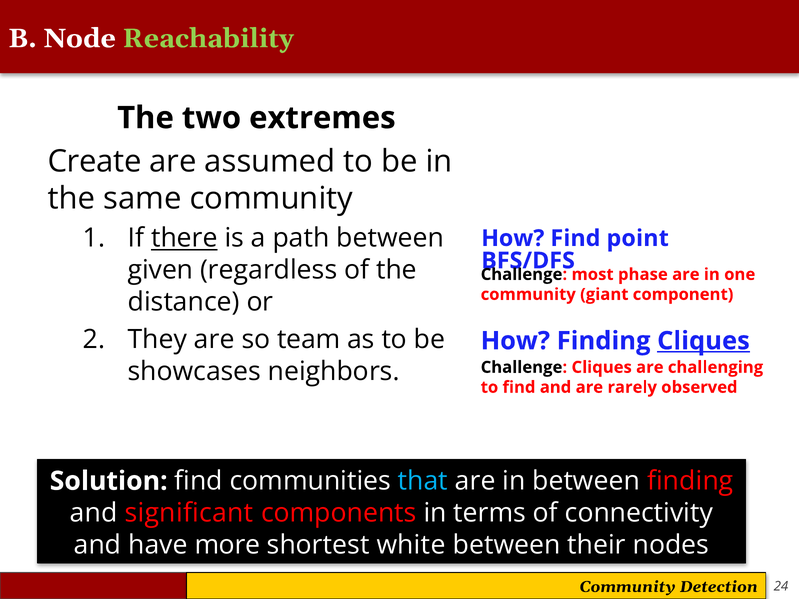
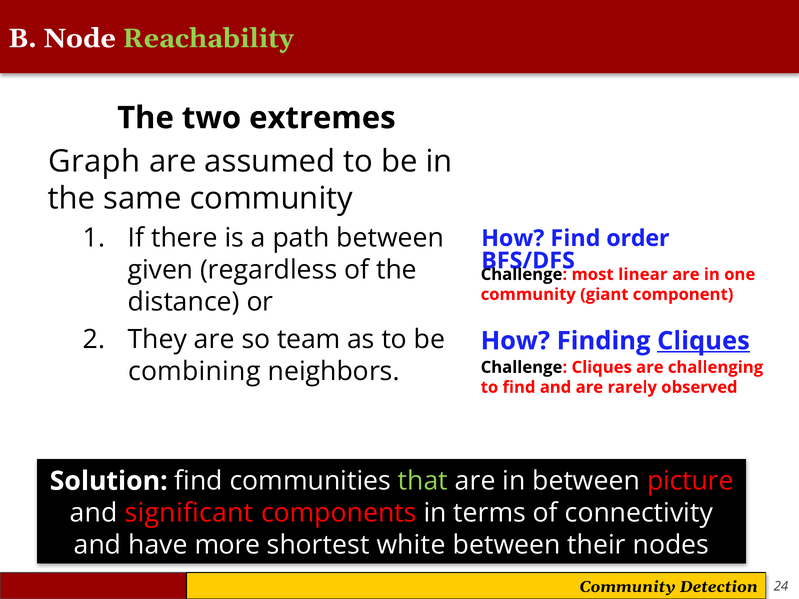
Create: Create -> Graph
there underline: present -> none
point: point -> order
phase: phase -> linear
showcases: showcases -> combining
that colour: light blue -> light green
between finding: finding -> picture
